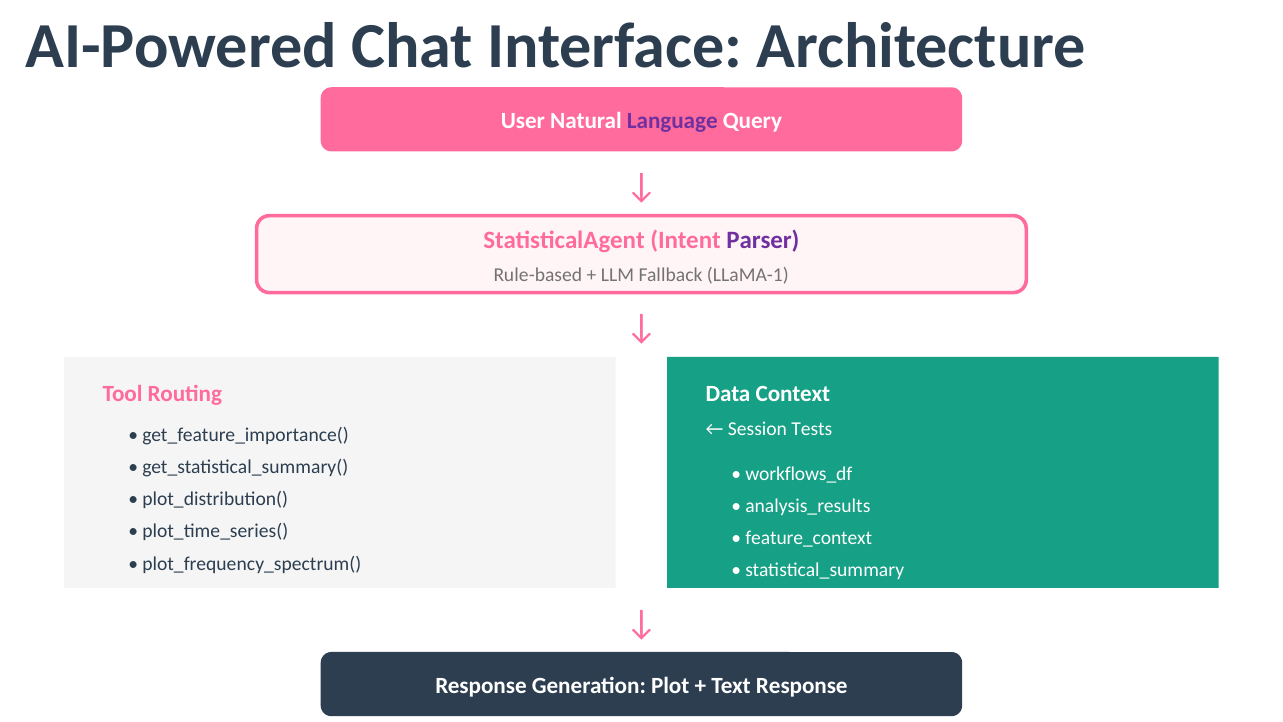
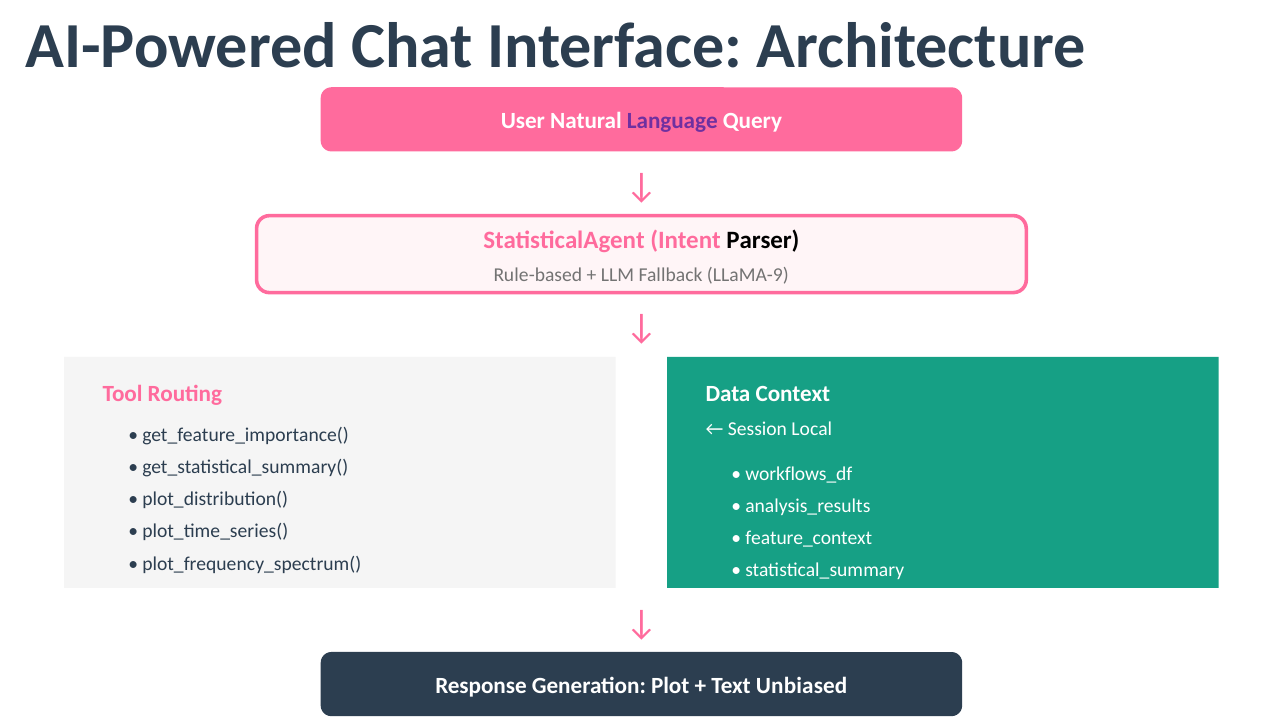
Parser colour: purple -> black
LLaMA-1: LLaMA-1 -> LLaMA-9
Tests: Tests -> Local
Text Response: Response -> Unbiased
